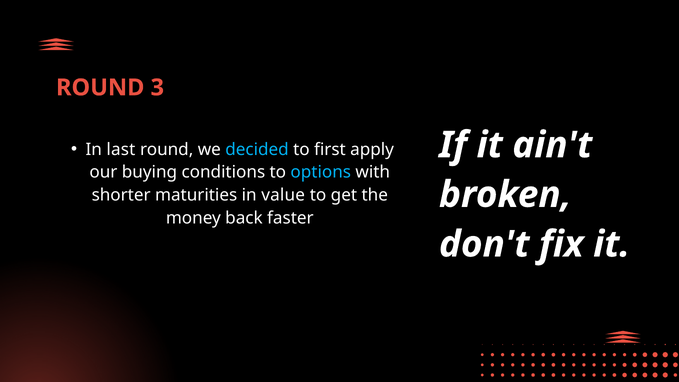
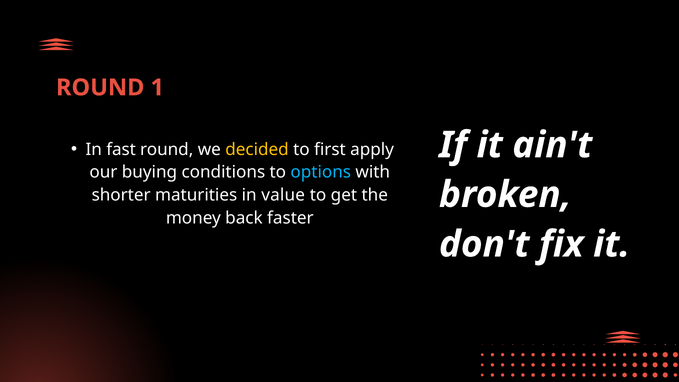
3: 3 -> 1
last: last -> fast
decided colour: light blue -> yellow
